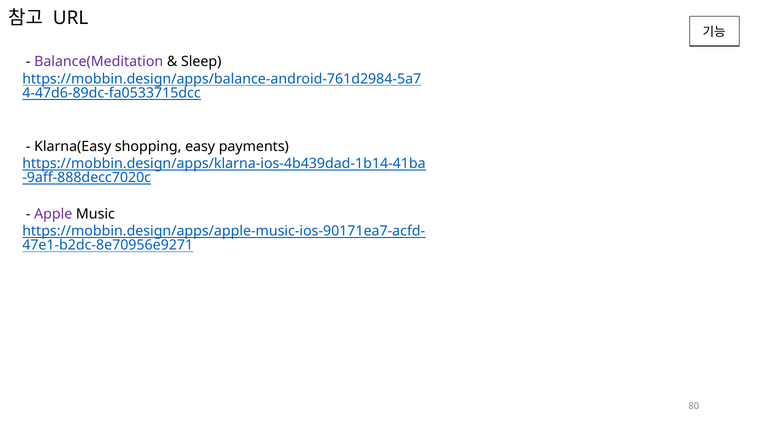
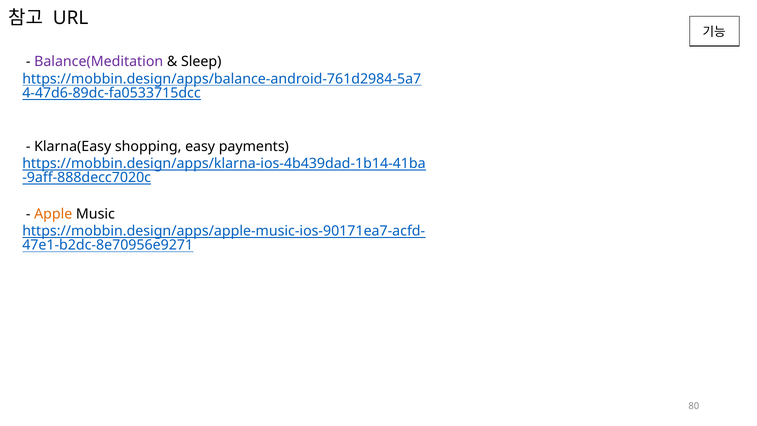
Apple colour: purple -> orange
